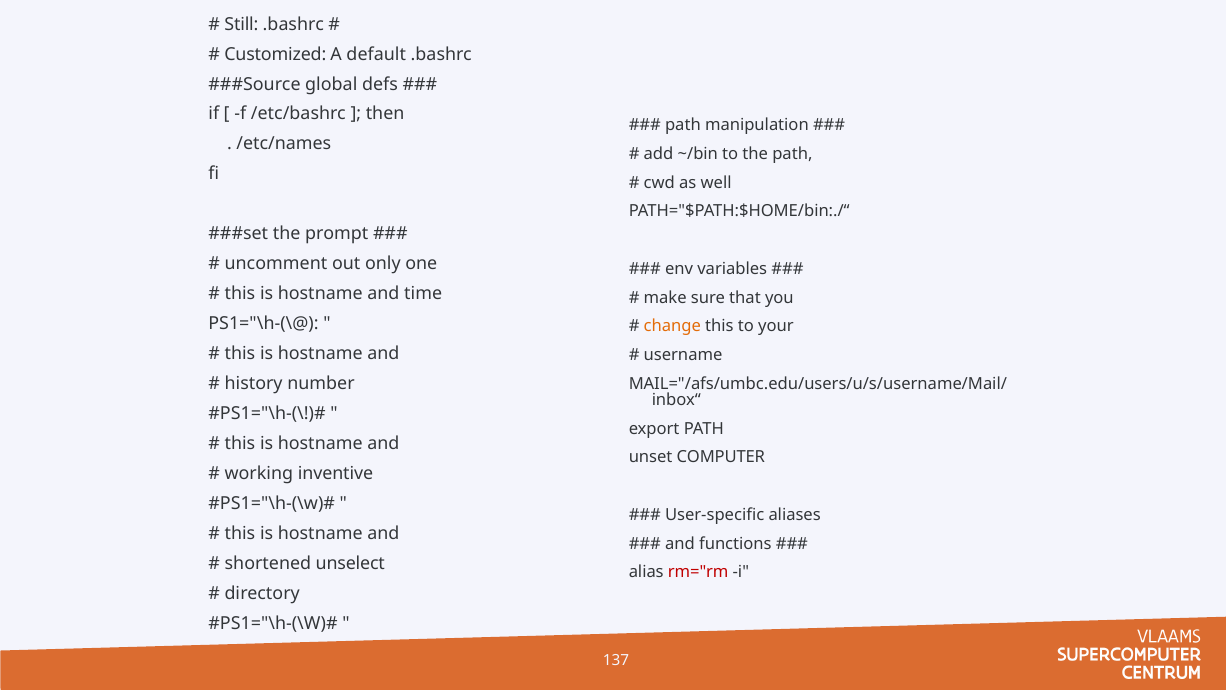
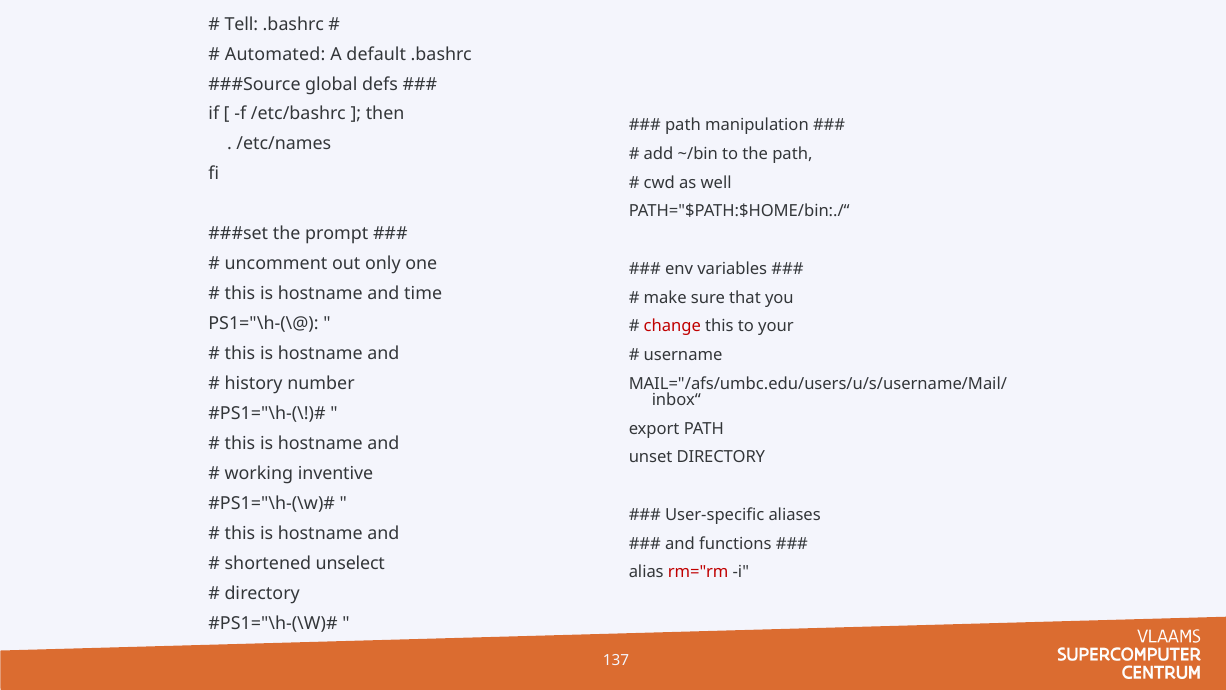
Still: Still -> Tell
Customized: Customized -> Automated
change colour: orange -> red
unset COMPUTER: COMPUTER -> DIRECTORY
